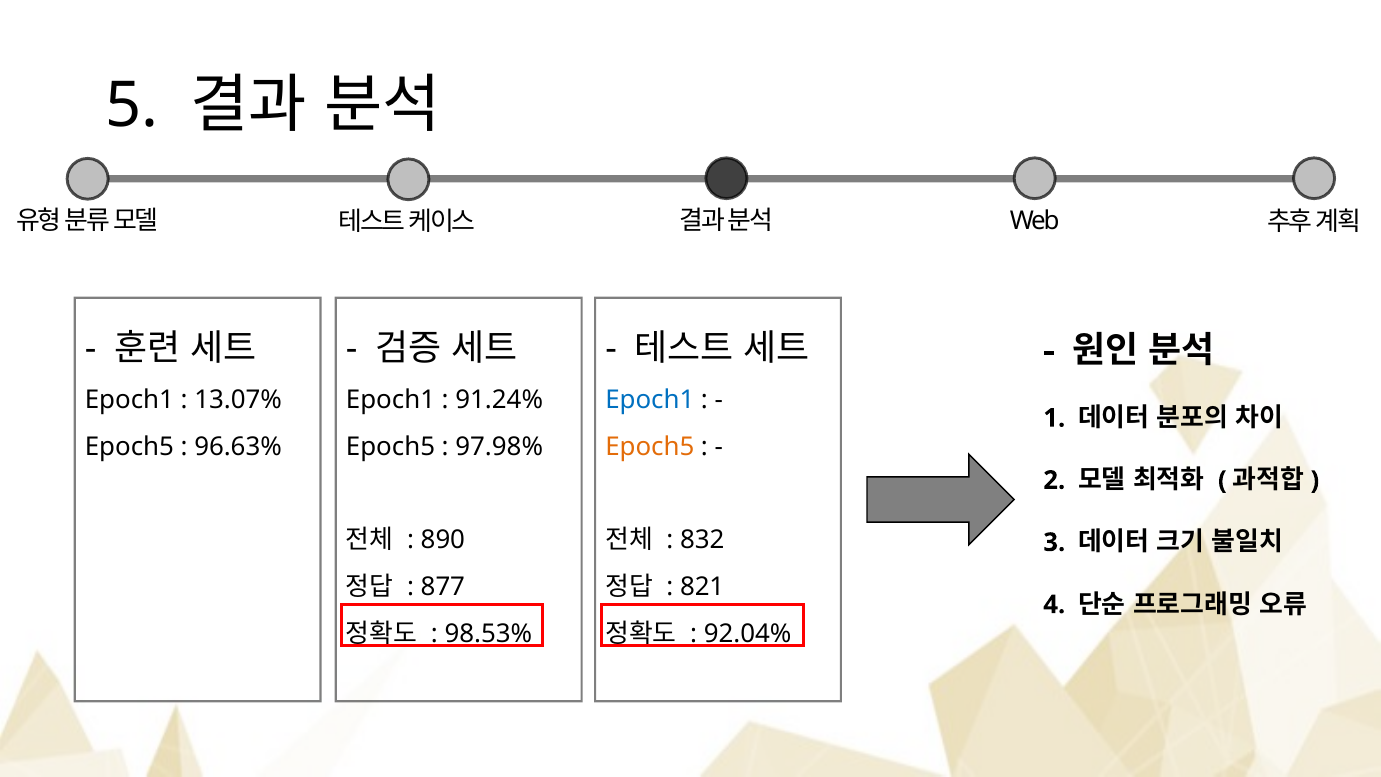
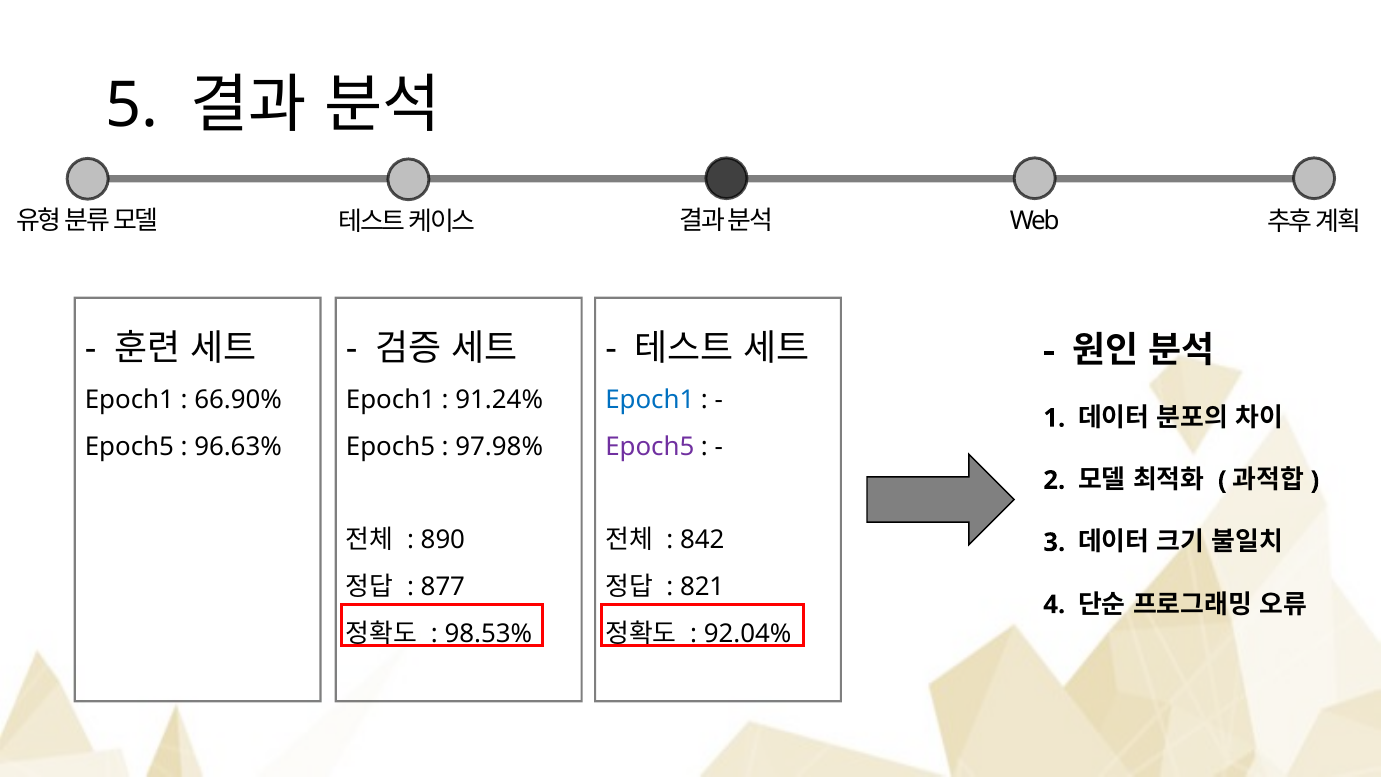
13.07%: 13.07% -> 66.90%
Epoch5 at (650, 447) colour: orange -> purple
832: 832 -> 842
